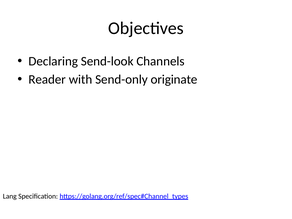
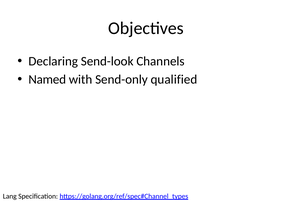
Reader: Reader -> Named
originate: originate -> qualified
